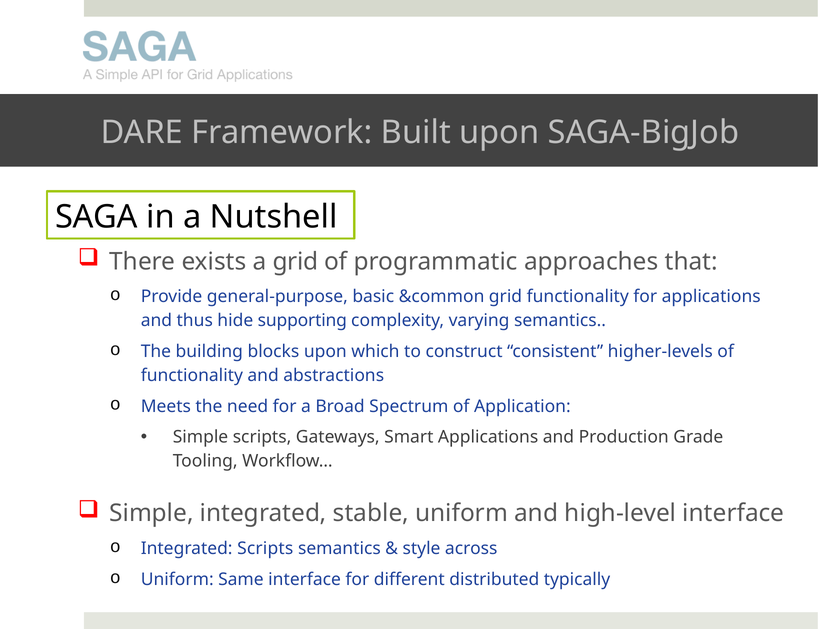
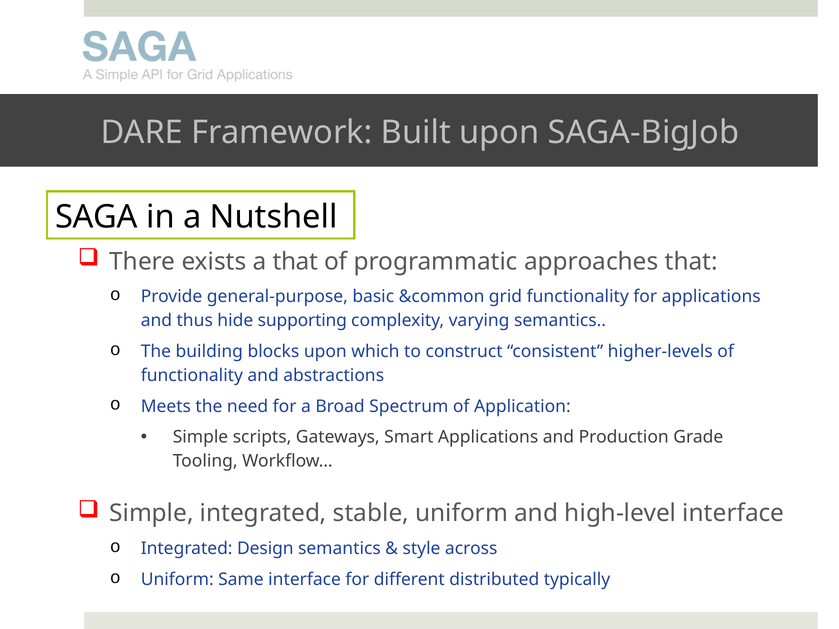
a grid: grid -> that
Integrated Scripts: Scripts -> Design
